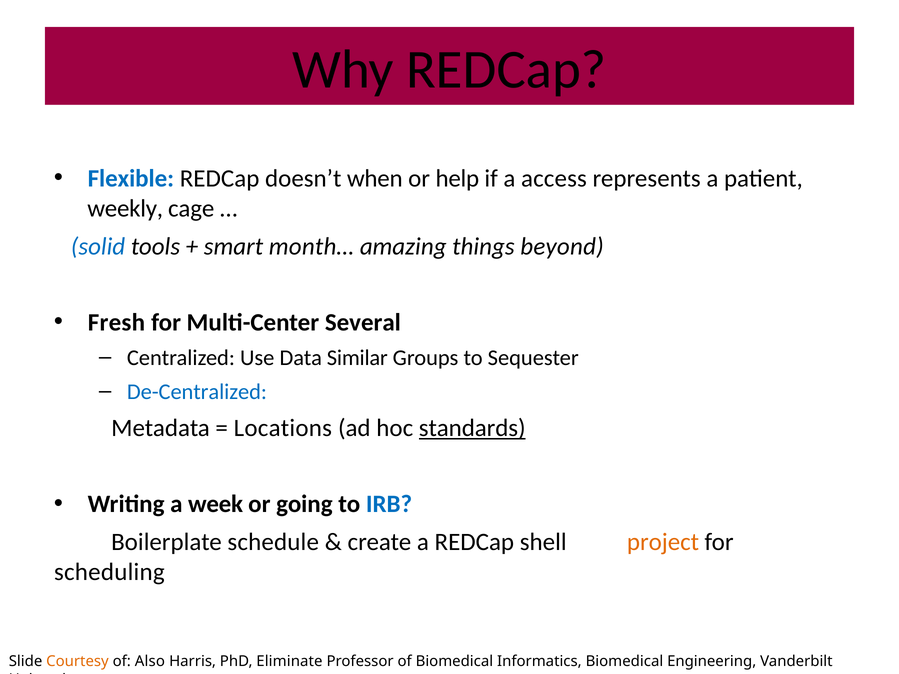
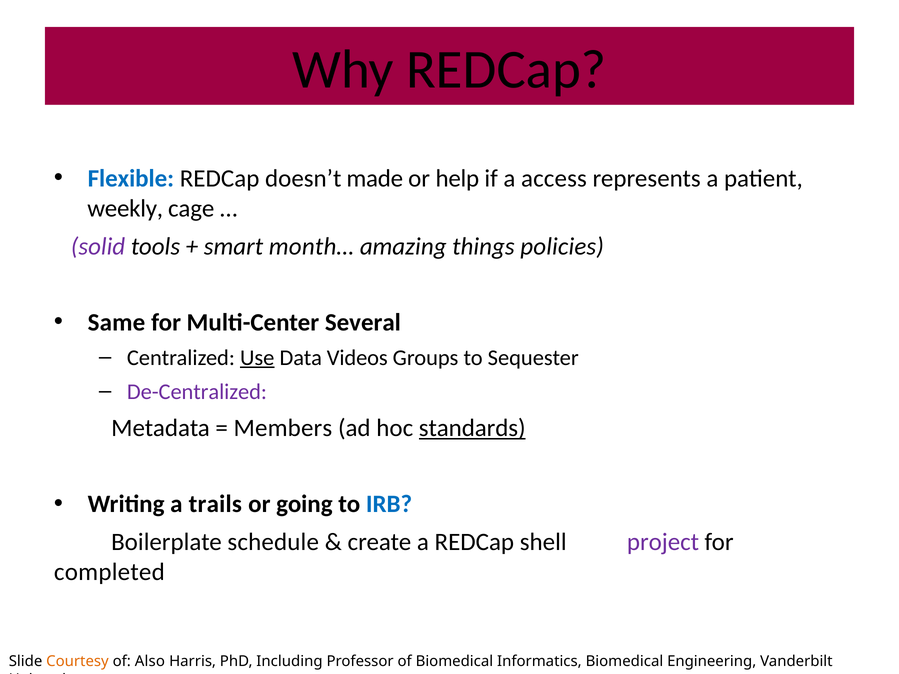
when: when -> made
solid colour: blue -> purple
beyond: beyond -> policies
Fresh: Fresh -> Same
Use underline: none -> present
Similar: Similar -> Videos
De-Centralized colour: blue -> purple
Locations: Locations -> Members
week: week -> trails
project colour: orange -> purple
scheduling: scheduling -> completed
Eliminate: Eliminate -> Including
